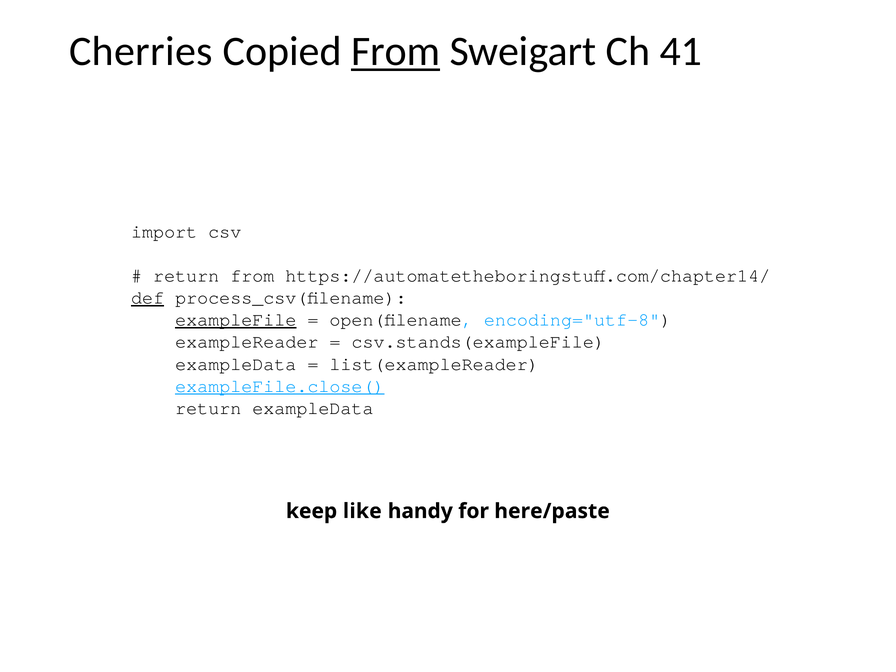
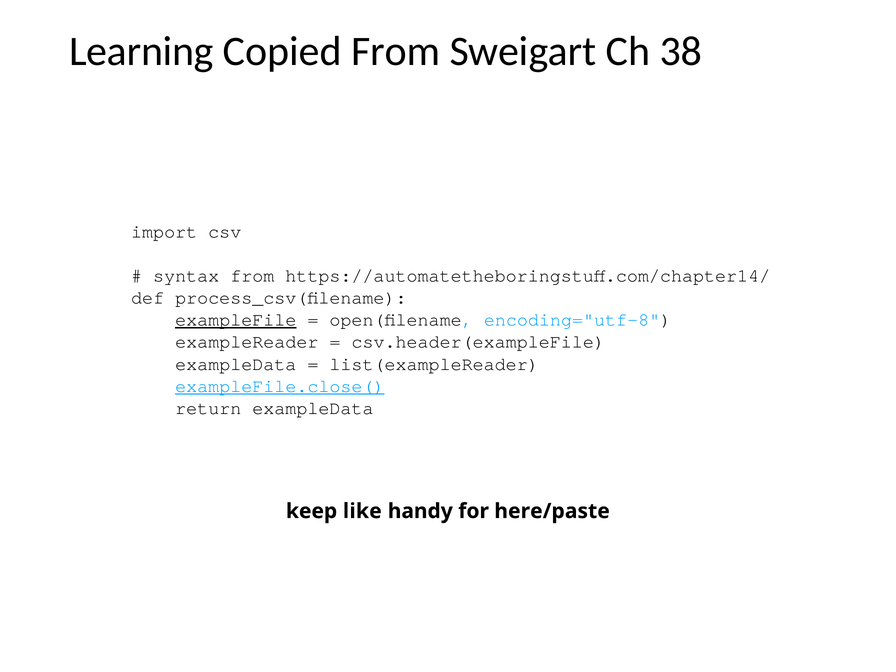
Cherries: Cherries -> Learning
From at (396, 52) underline: present -> none
41: 41 -> 38
return at (186, 276): return -> syntax
def underline: present -> none
csv.stands(exampleFile: csv.stands(exampleFile -> csv.header(exampleFile
